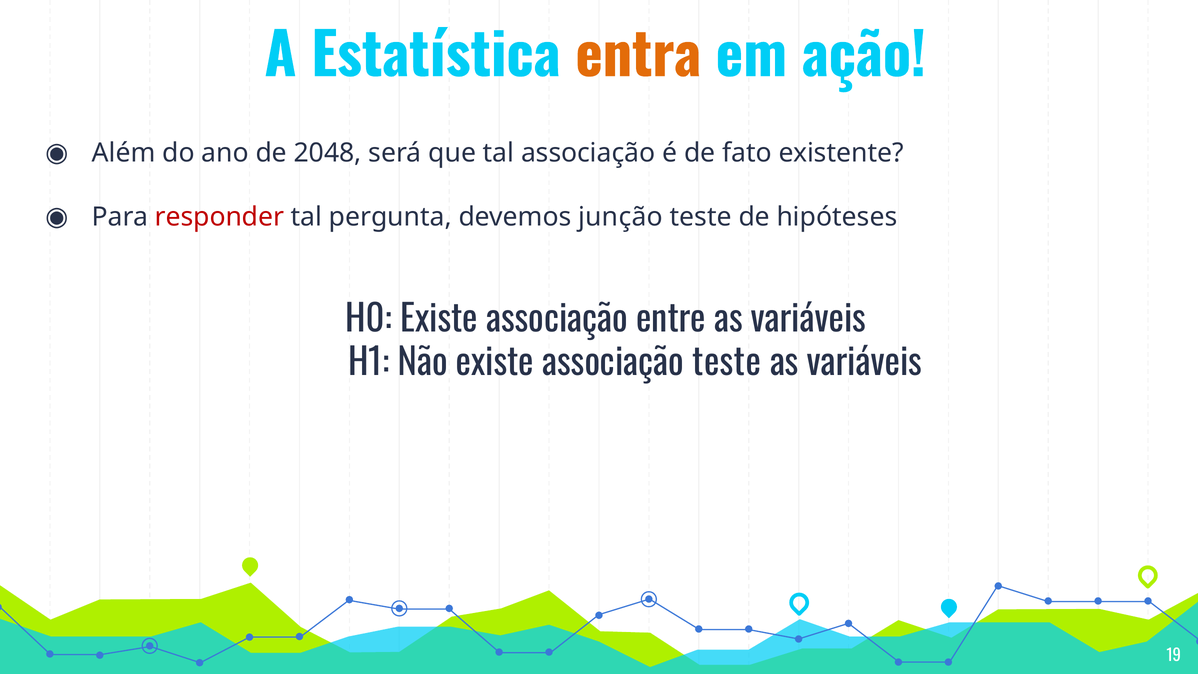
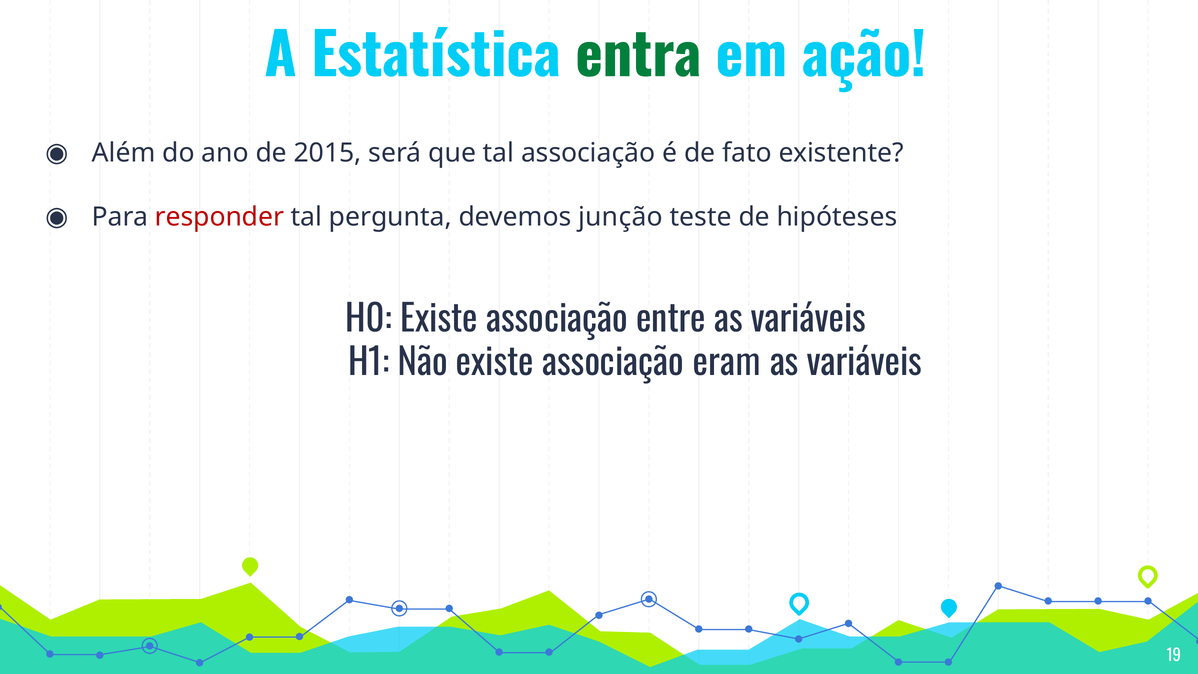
entra colour: orange -> green
2048: 2048 -> 2015
associação teste: teste -> eram
